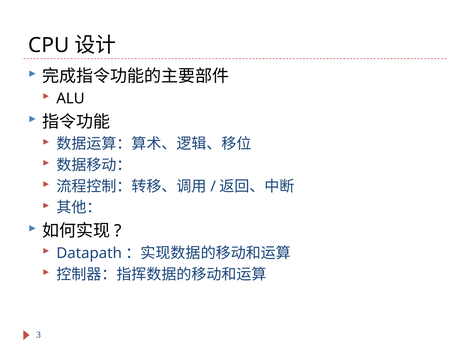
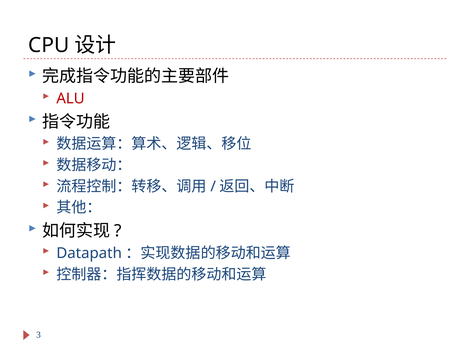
ALU colour: black -> red
